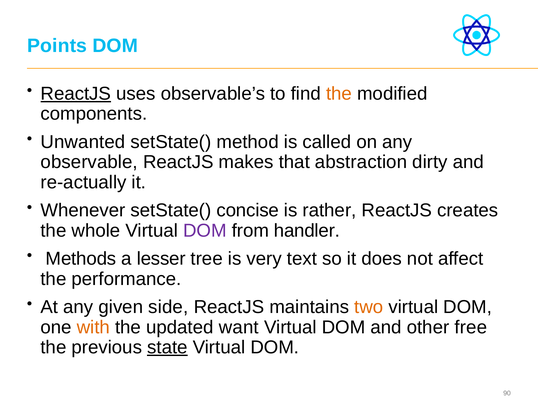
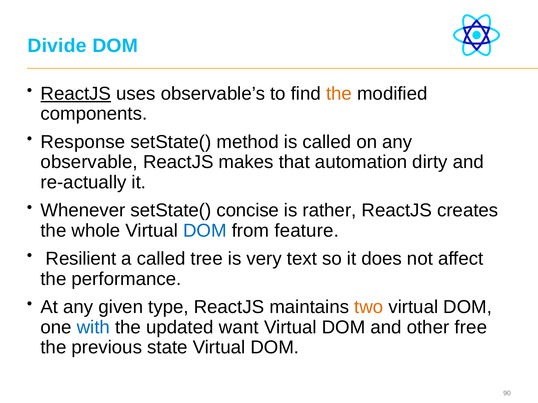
Points: Points -> Divide
Unwanted: Unwanted -> Response
abstraction: abstraction -> automation
DOM at (205, 231) colour: purple -> blue
handler: handler -> feature
Methods: Methods -> Resilient
a lesser: lesser -> called
side: side -> type
with colour: orange -> blue
state underline: present -> none
